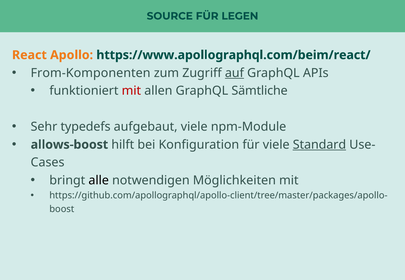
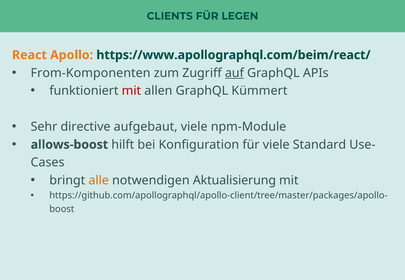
SOURCE: SOURCE -> CLIENTS
Sämtliche: Sämtliche -> Kümmert
typedefs: typedefs -> directive
Standard underline: present -> none
alle colour: black -> orange
Möglichkeiten: Möglichkeiten -> Aktualisierung
